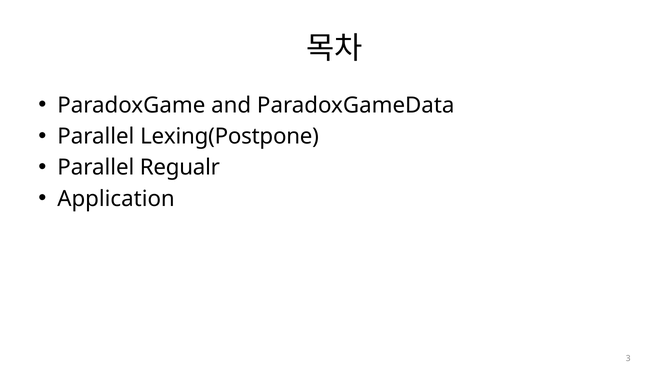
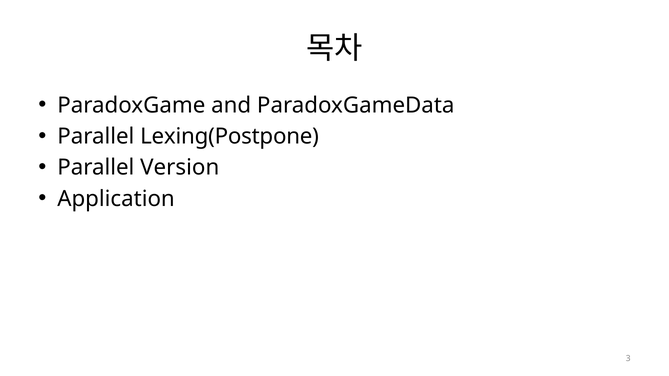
Regualr: Regualr -> Version
